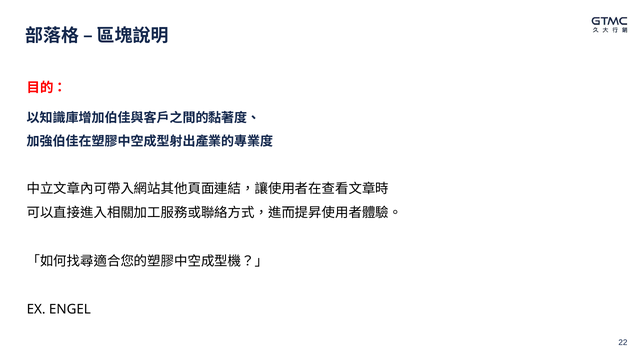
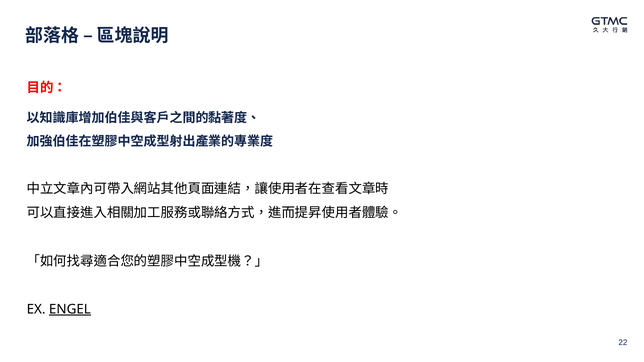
ENGEL underline: none -> present
